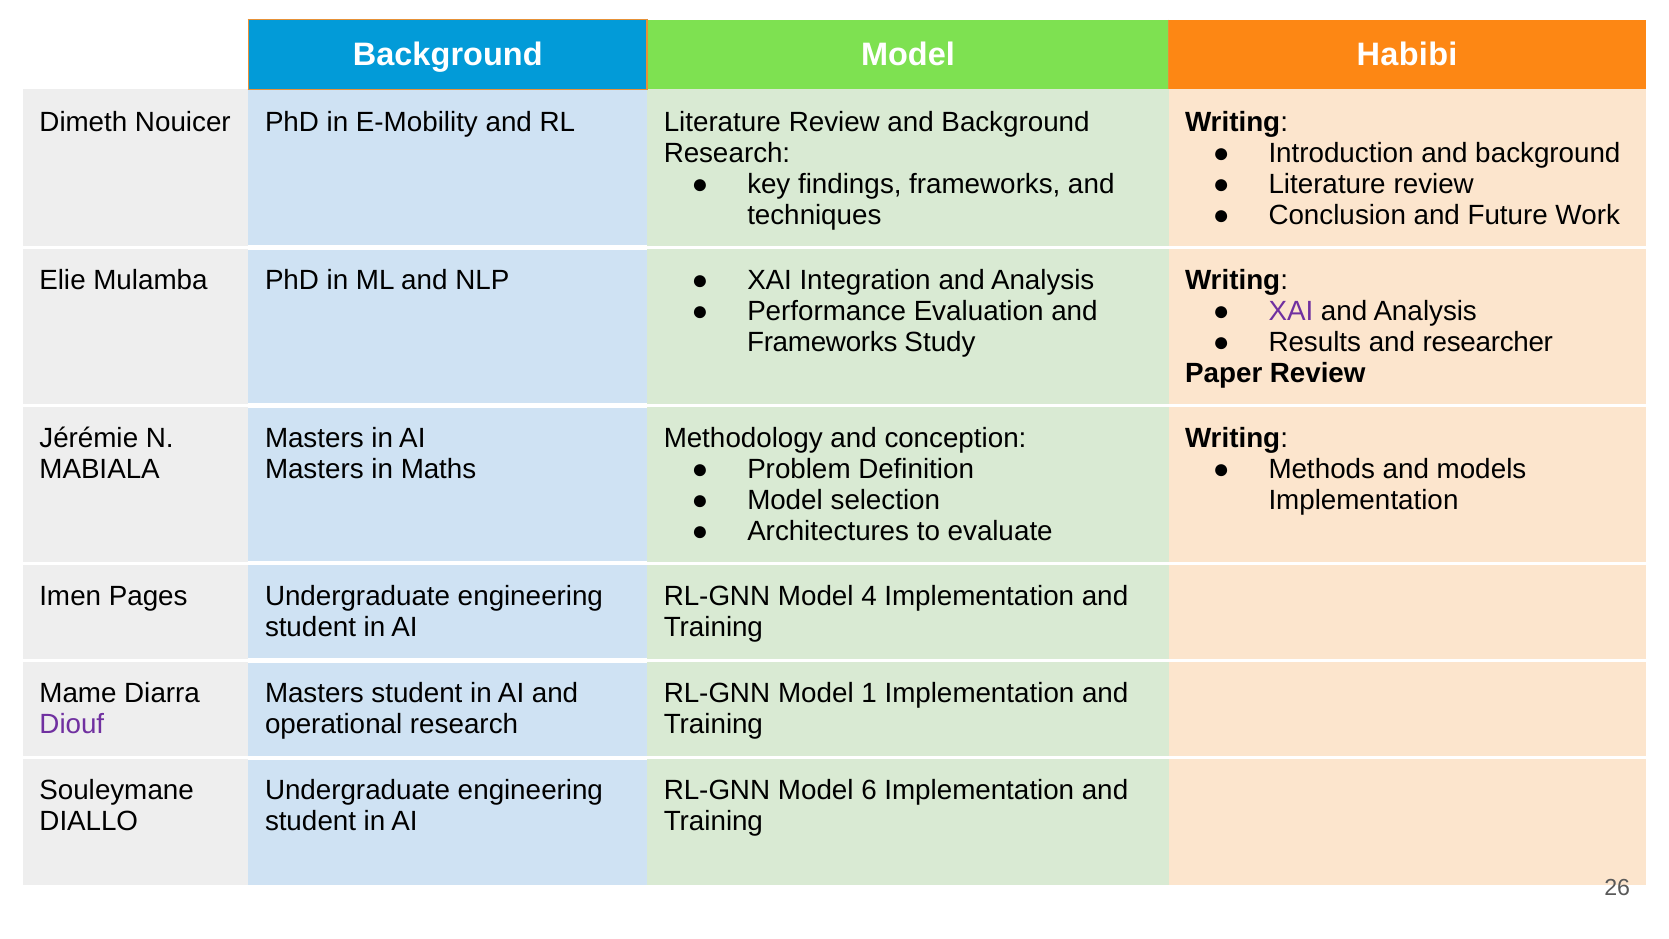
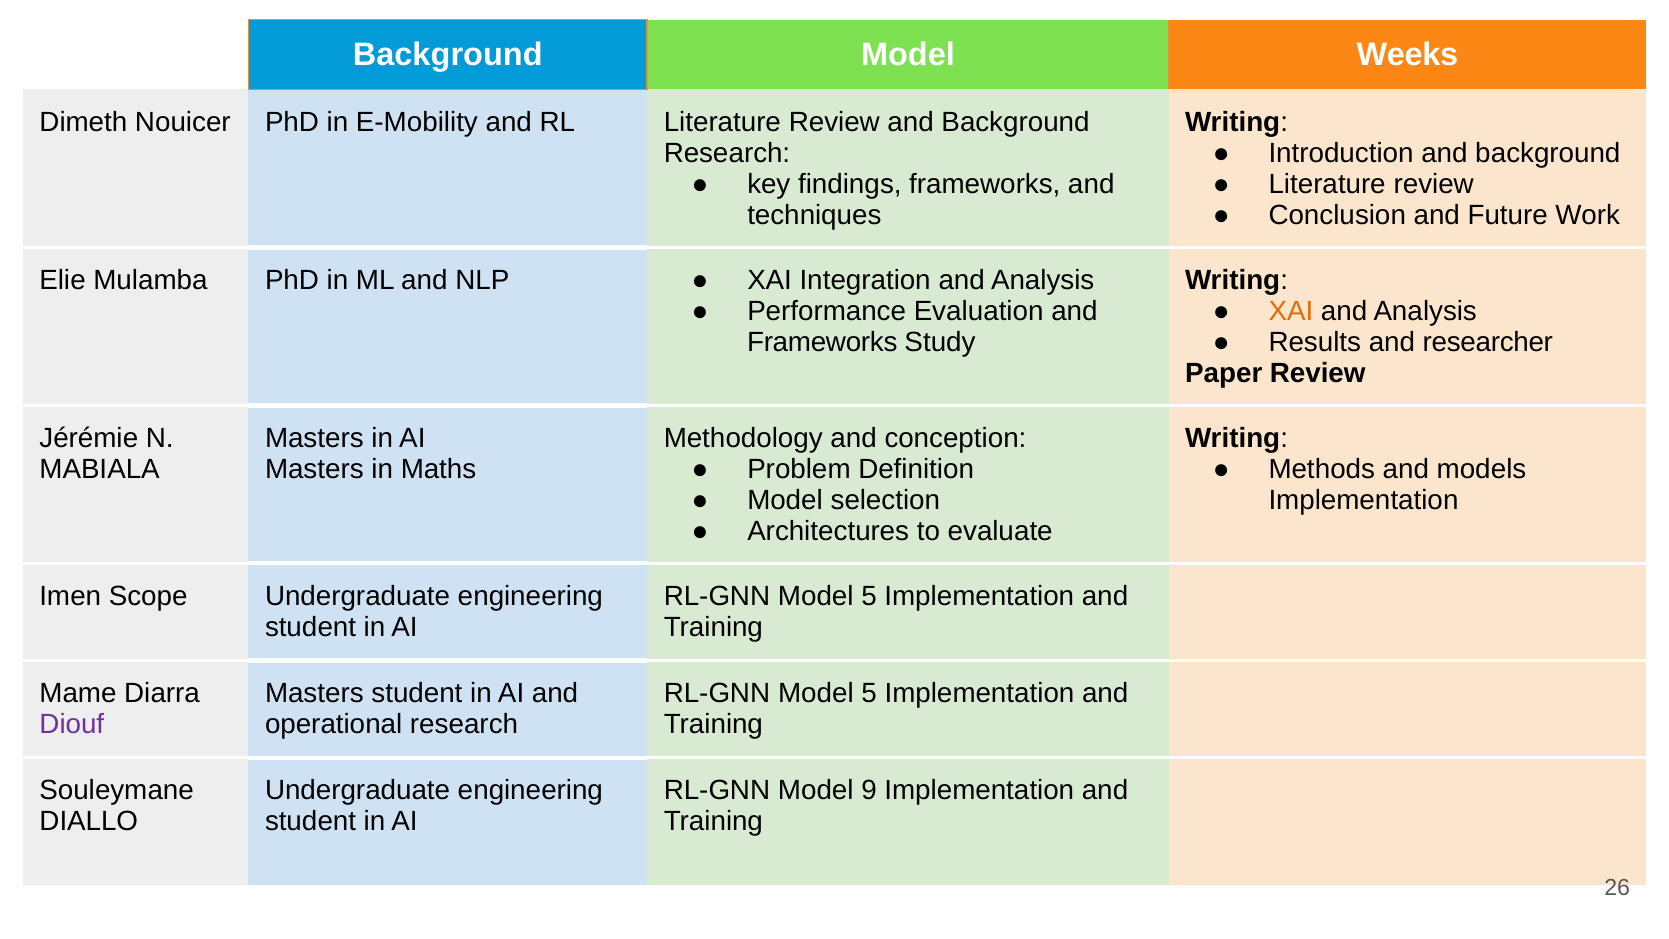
Habibi: Habibi -> Weeks
XAI at (1291, 311) colour: purple -> orange
Pages: Pages -> Scope
4 at (869, 596): 4 -> 5
1 at (869, 693): 1 -> 5
6: 6 -> 9
